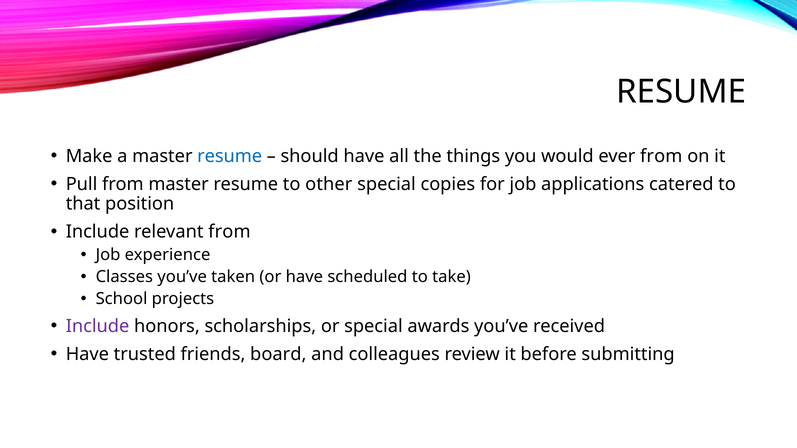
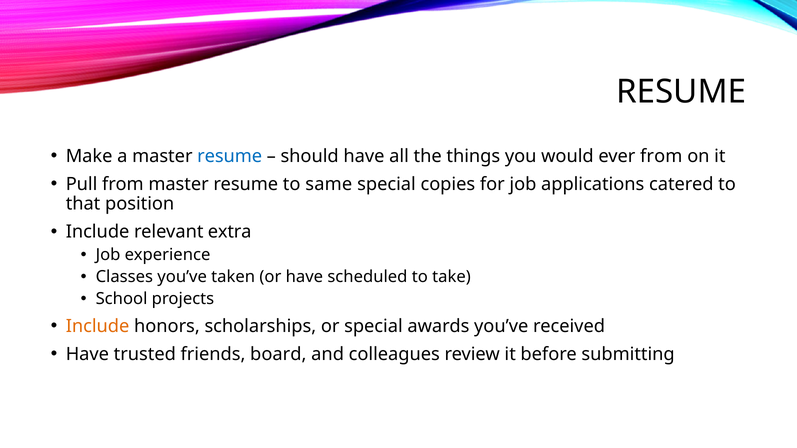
other: other -> same
relevant from: from -> extra
Include at (98, 326) colour: purple -> orange
